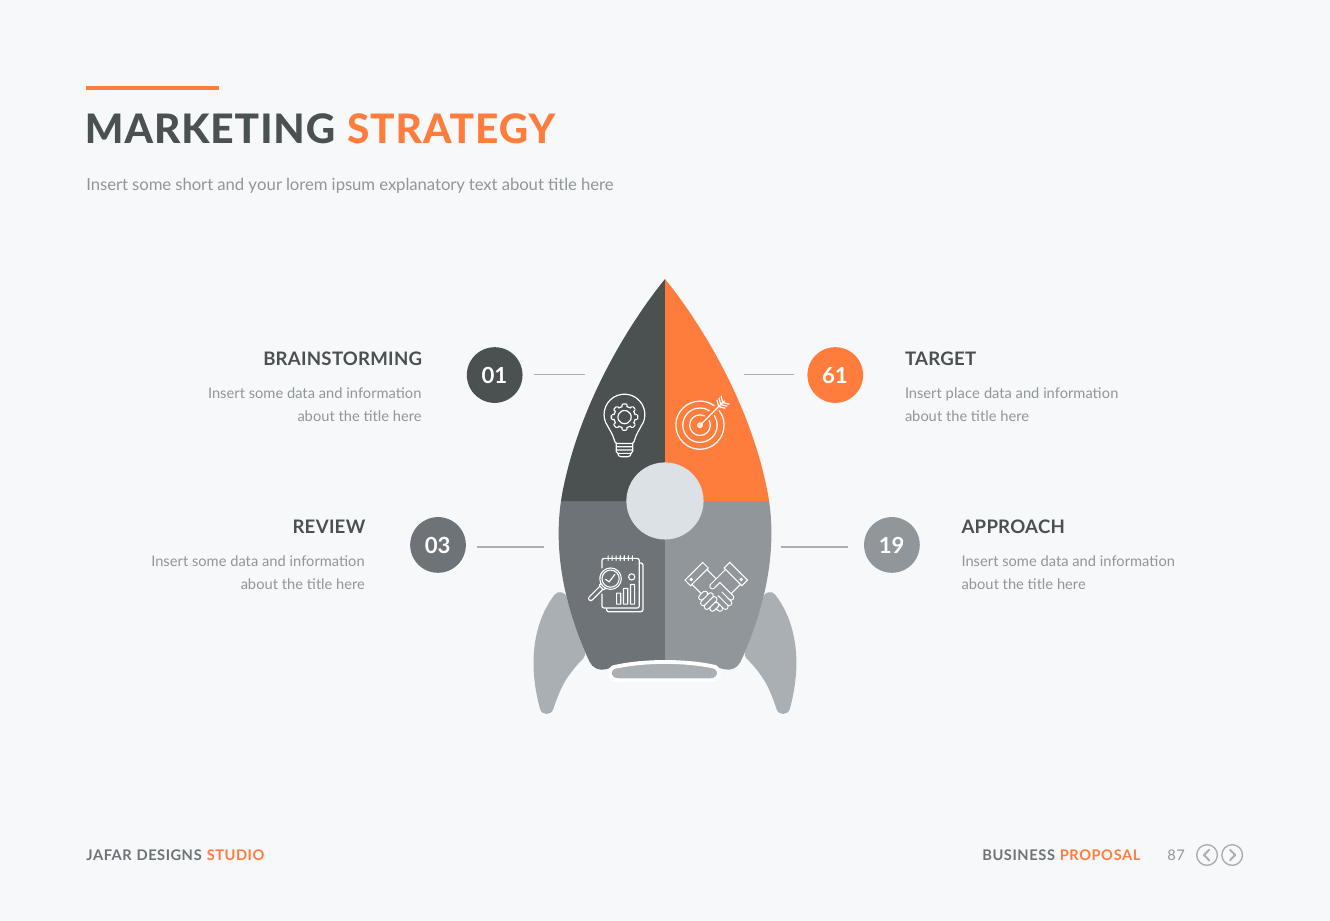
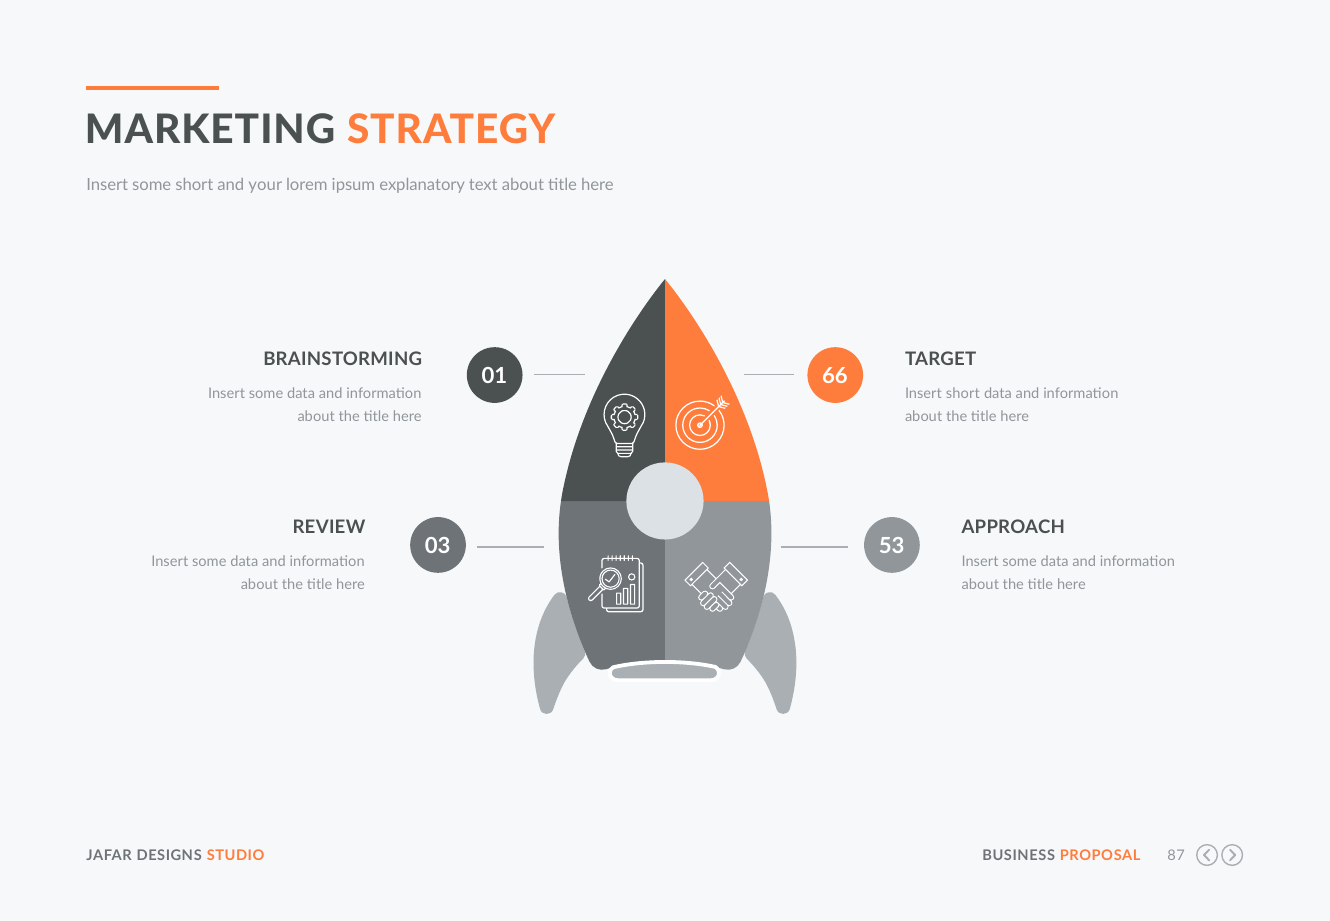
61: 61 -> 66
Insert place: place -> short
19: 19 -> 53
